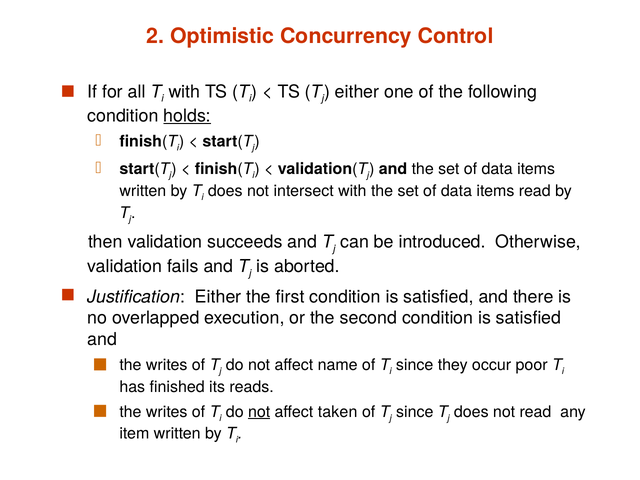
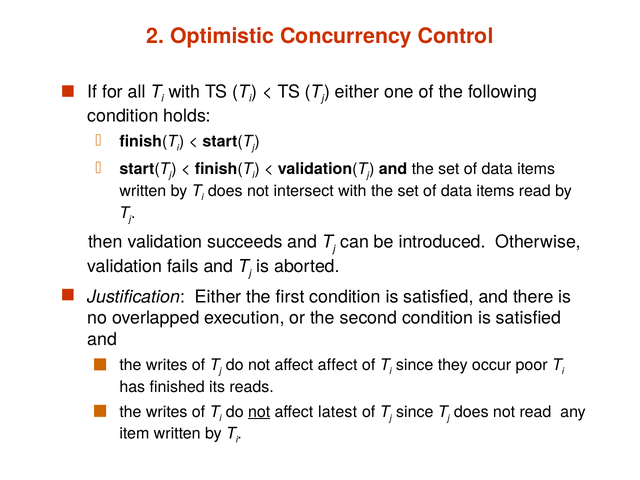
holds underline: present -> none
affect name: name -> affect
taken: taken -> latest
